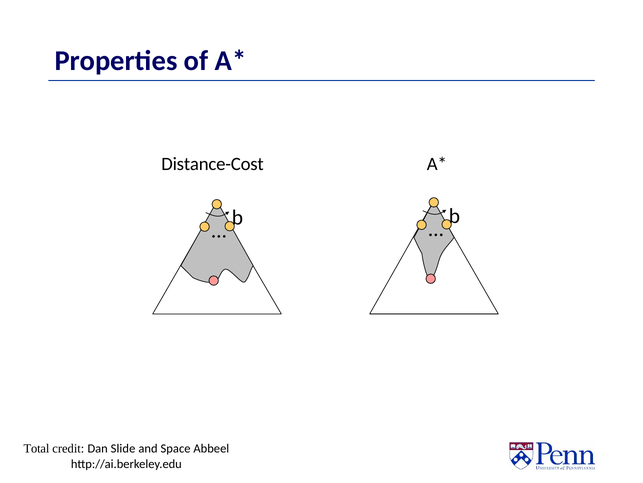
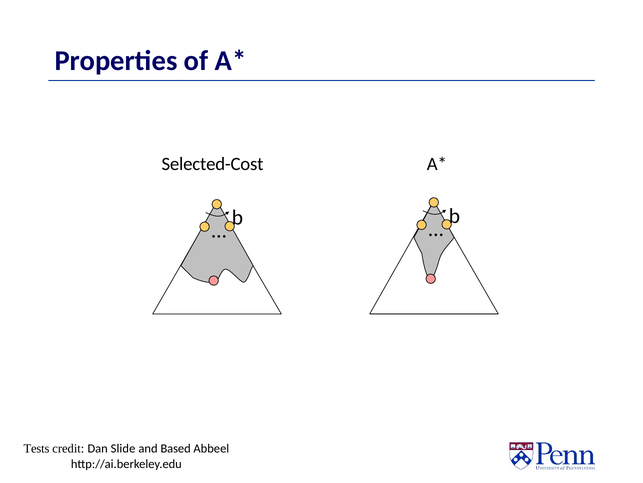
Distance-Cost: Distance-Cost -> Selected-Cost
Total: Total -> Tests
Space: Space -> Based
